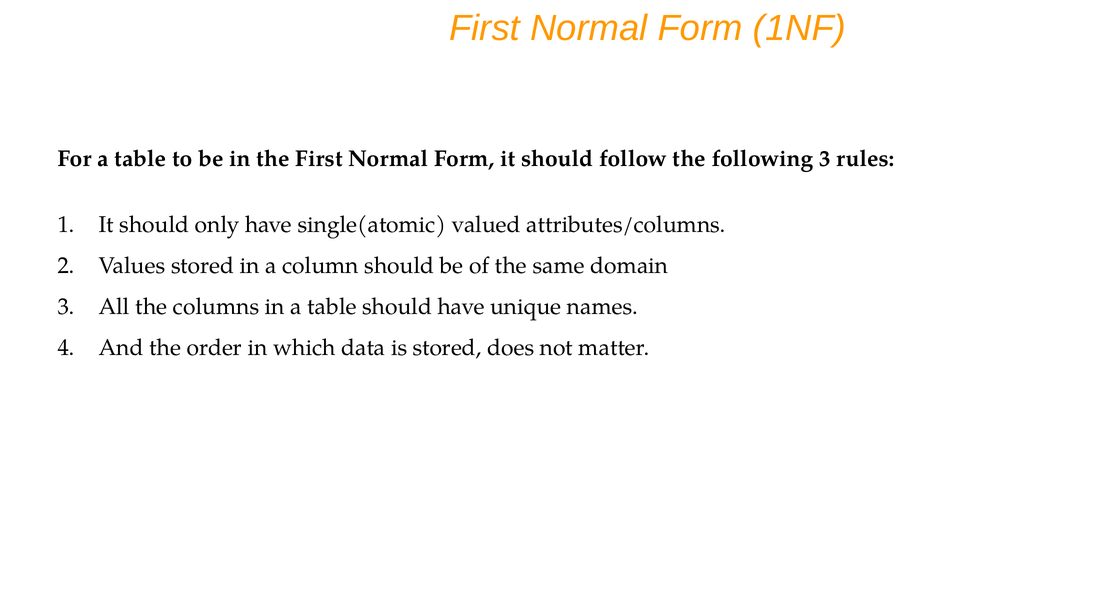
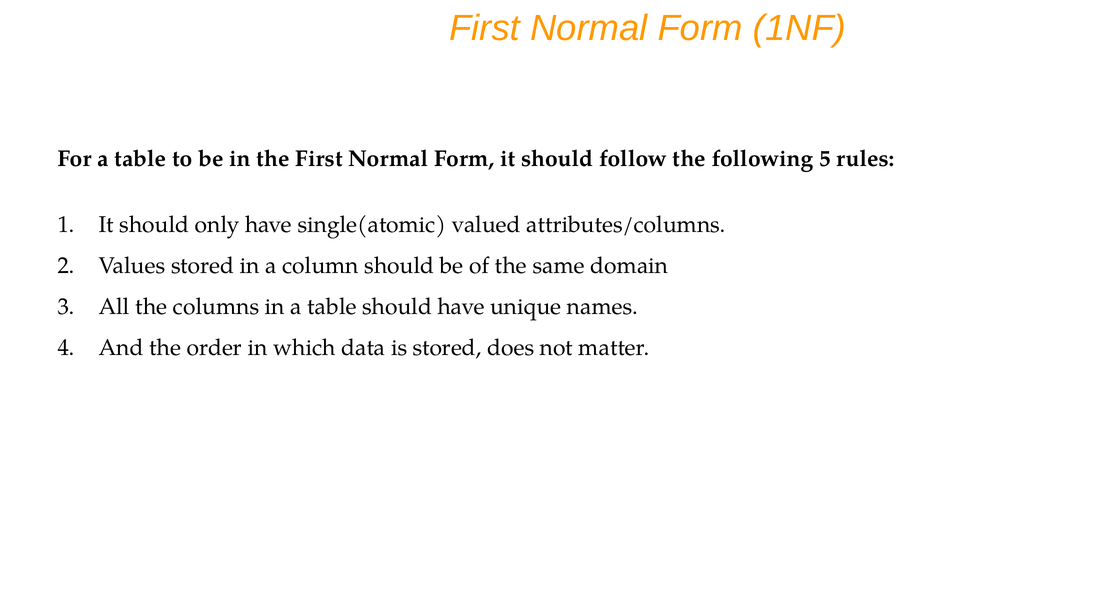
following 3: 3 -> 5
